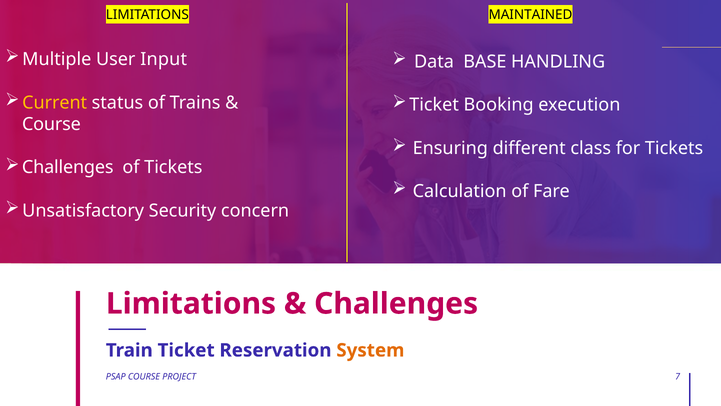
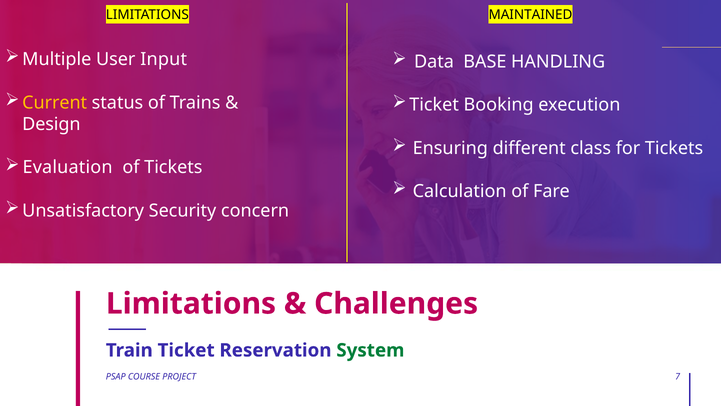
Course at (51, 124): Course -> Design
Challenges at (68, 167): Challenges -> Evaluation
System colour: orange -> green
